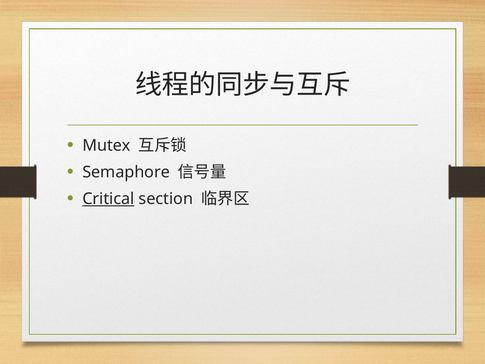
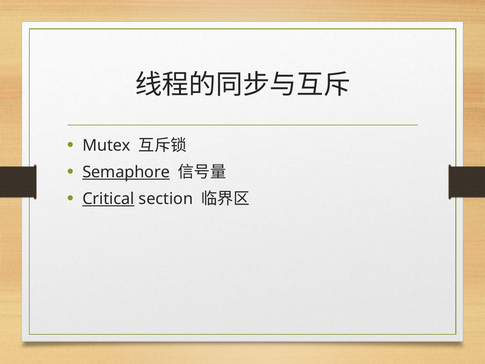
Semaphore underline: none -> present
